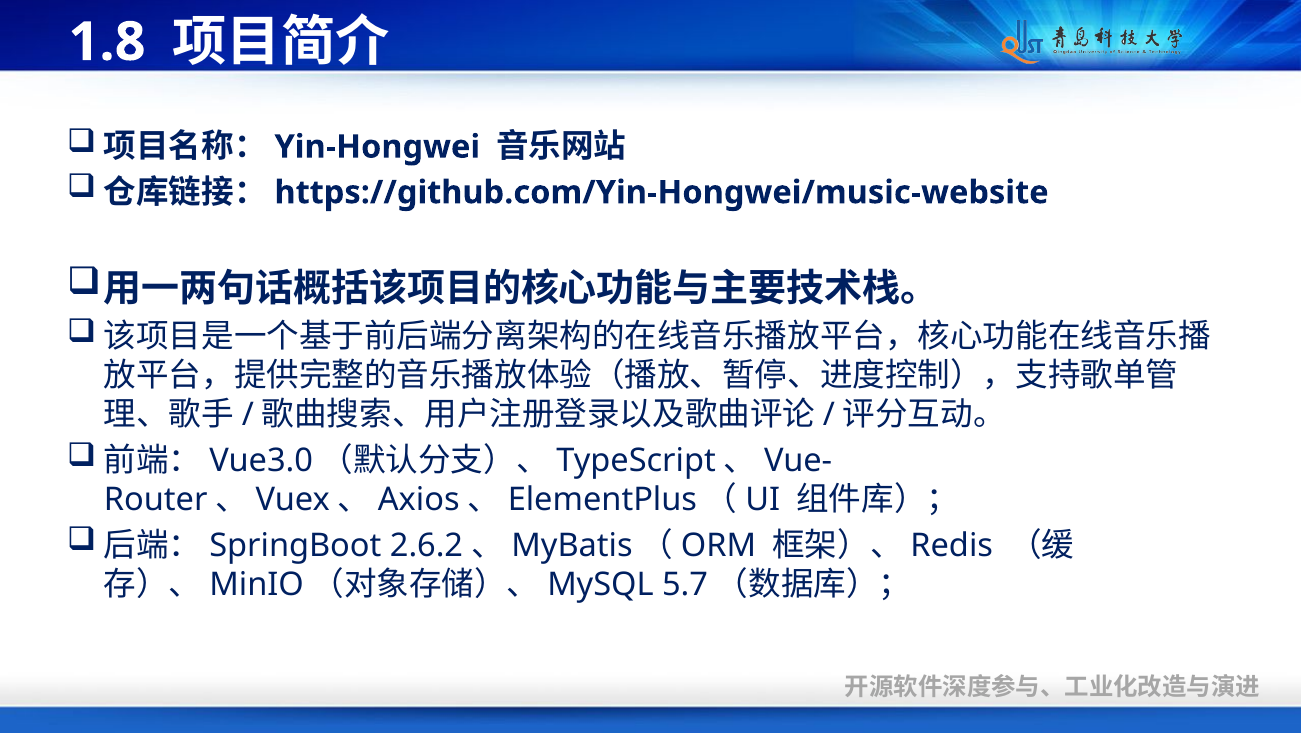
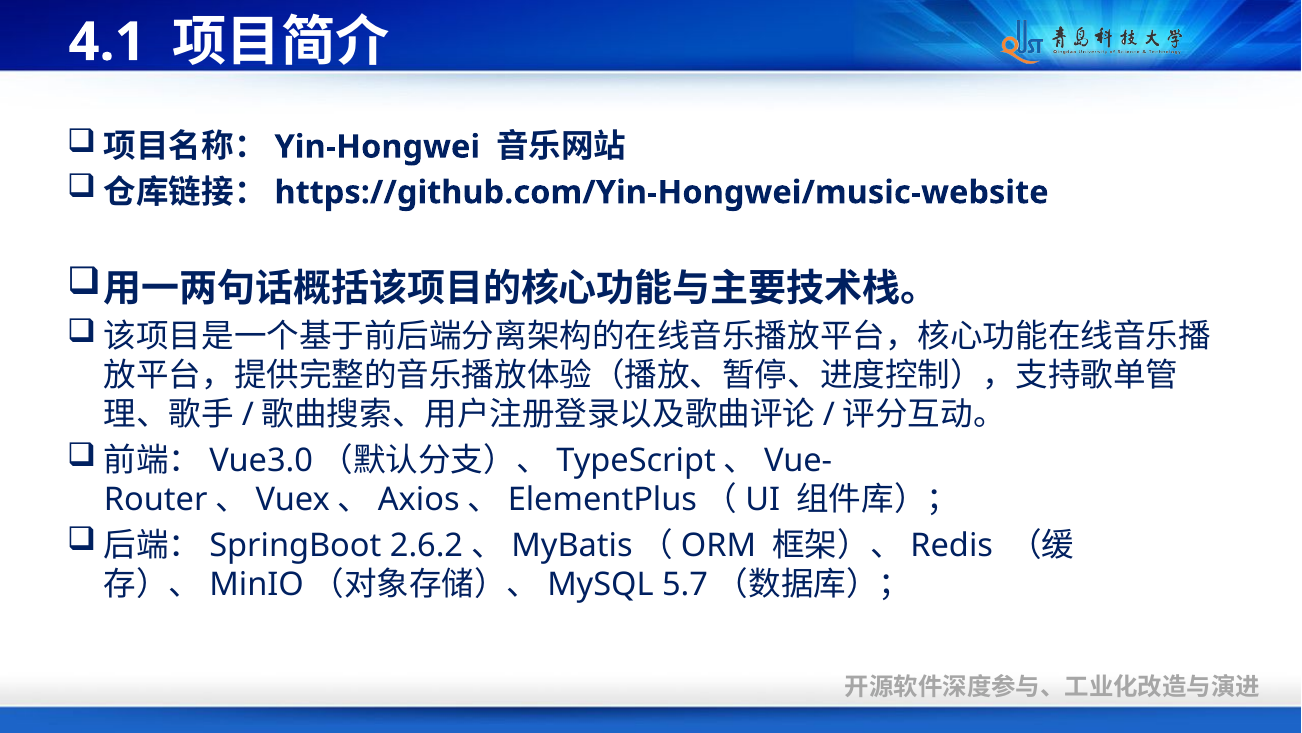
1.8: 1.8 -> 4.1
